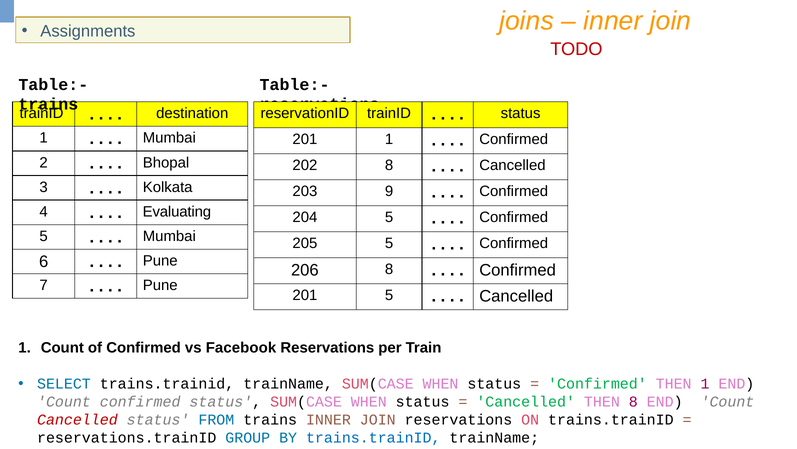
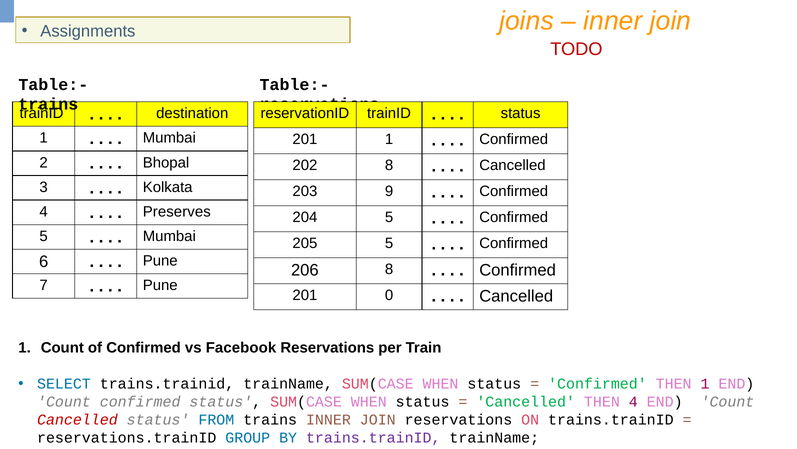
Evaluating: Evaluating -> Preserves
201 5: 5 -> 0
THEN 8: 8 -> 4
trains.trainID at (373, 437) colour: blue -> purple
